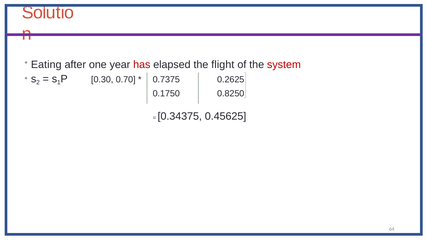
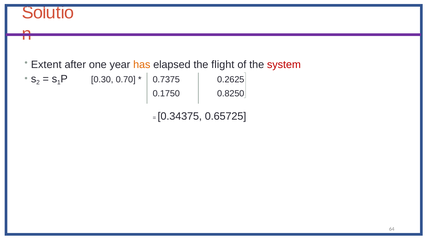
Eating: Eating -> Extent
has colour: red -> orange
0.45625: 0.45625 -> 0.65725
